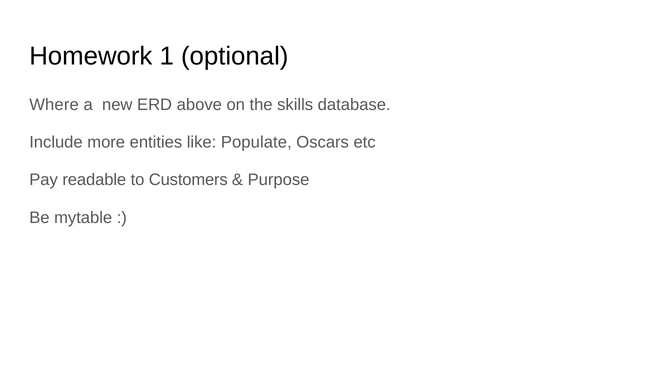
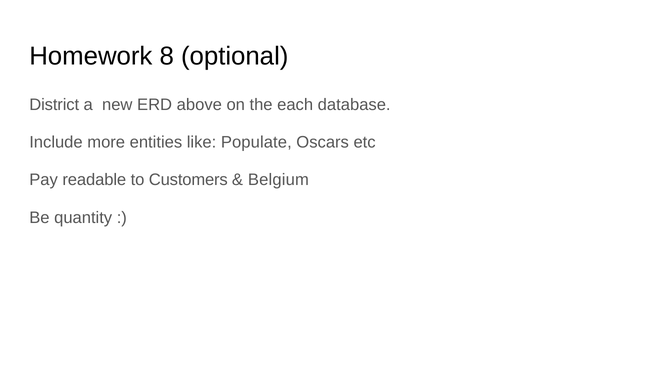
1: 1 -> 8
Where: Where -> District
skills: skills -> each
Purpose: Purpose -> Belgium
mytable: mytable -> quantity
